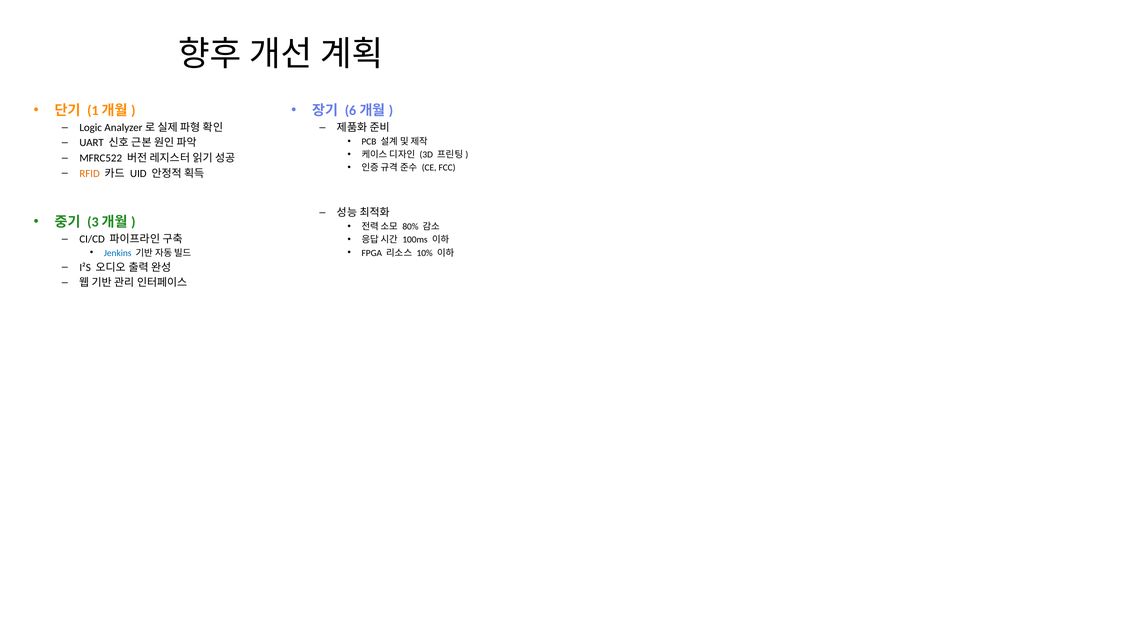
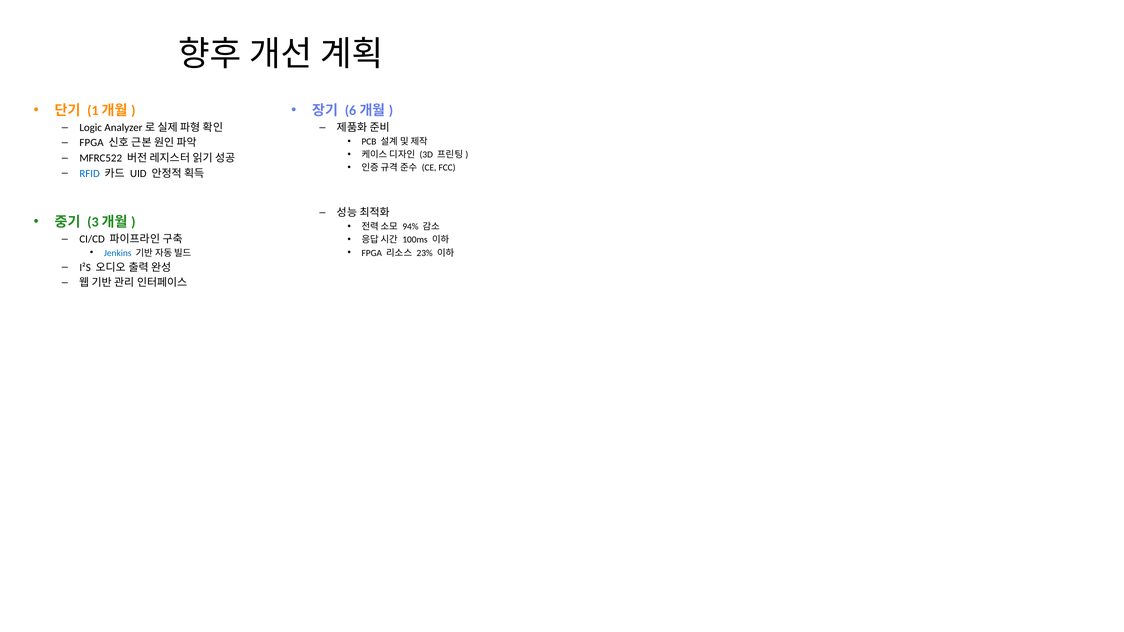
UART at (92, 143): UART -> FPGA
RFID colour: orange -> blue
80%: 80% -> 94%
10%: 10% -> 23%
